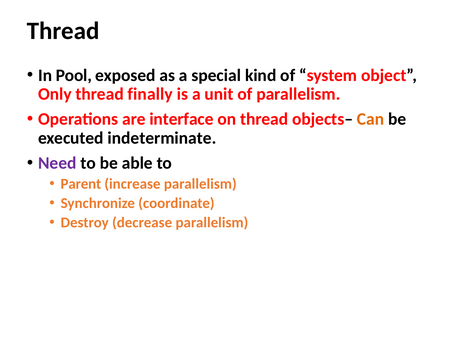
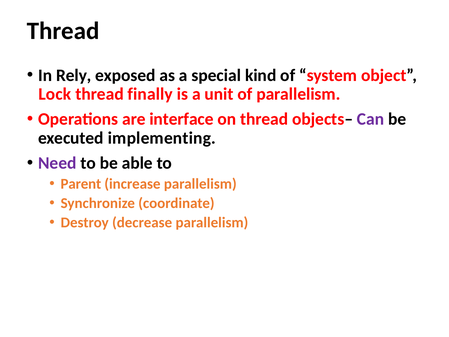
Pool: Pool -> Rely
Only: Only -> Lock
Can colour: orange -> purple
indeterminate: indeterminate -> implementing
